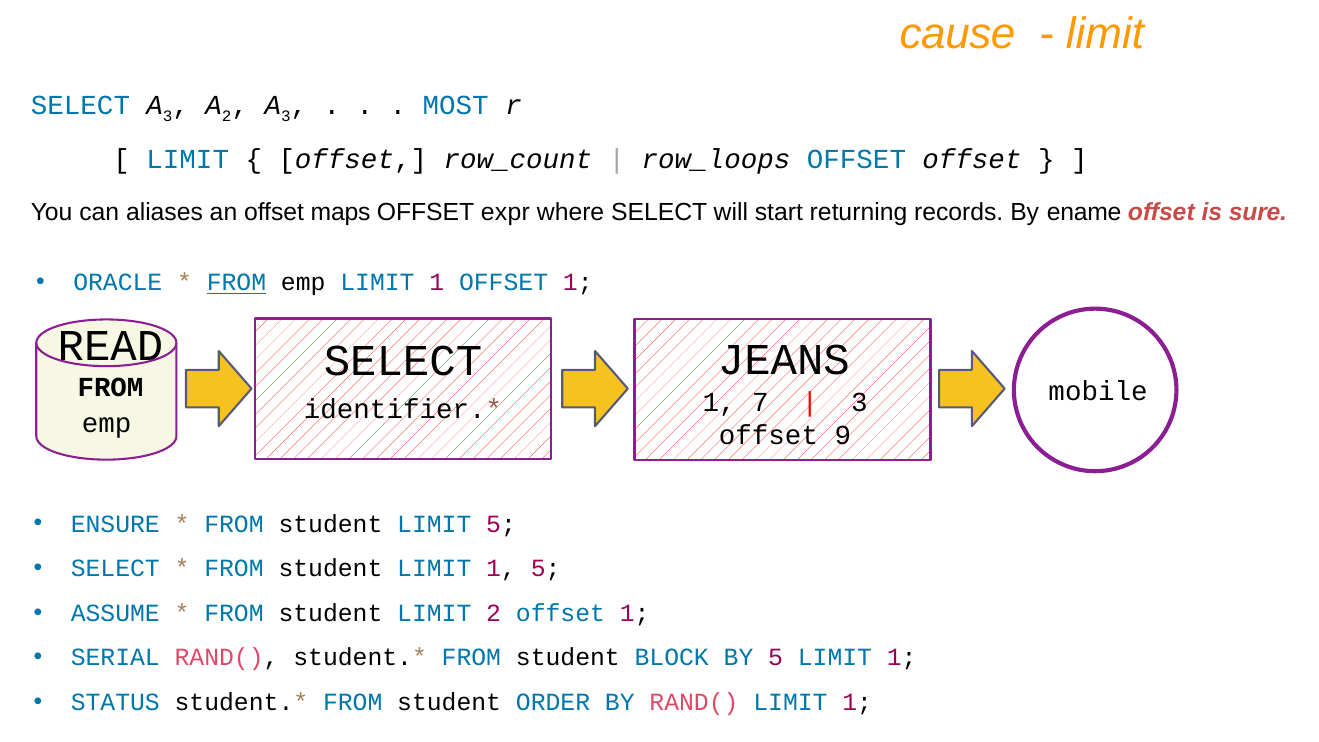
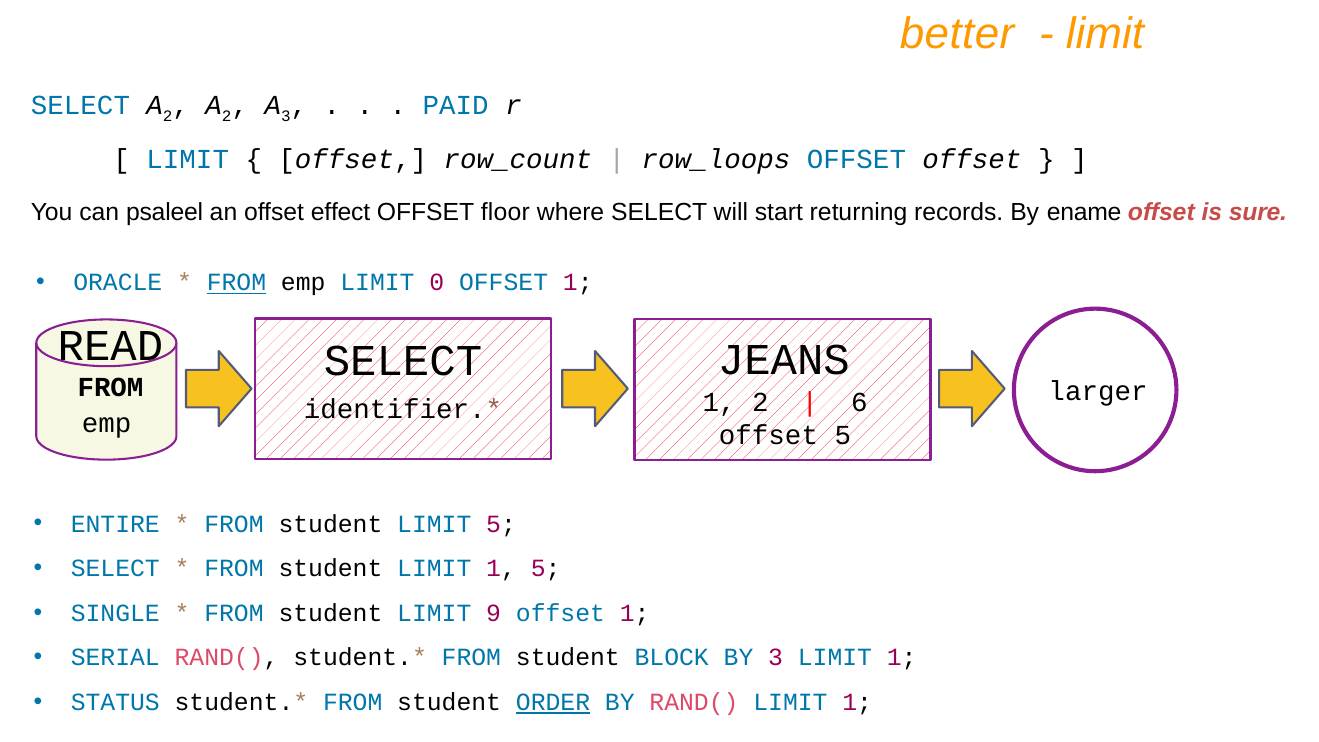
cause: cause -> better
3 at (168, 116): 3 -> 2
MOST: MOST -> PAID
aliases: aliases -> psaleel
maps: maps -> effect
expr: expr -> floor
emp LIMIT 1: 1 -> 0
mobile: mobile -> larger
1 7: 7 -> 2
3 at (859, 402): 3 -> 6
offset 9: 9 -> 5
ENSURE: ENSURE -> ENTIRE
ASSUME: ASSUME -> SINGLE
LIMIT 2: 2 -> 9
BY 5: 5 -> 3
ORDER underline: none -> present
